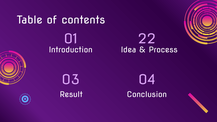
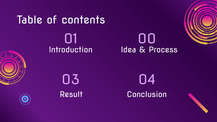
22: 22 -> 00
